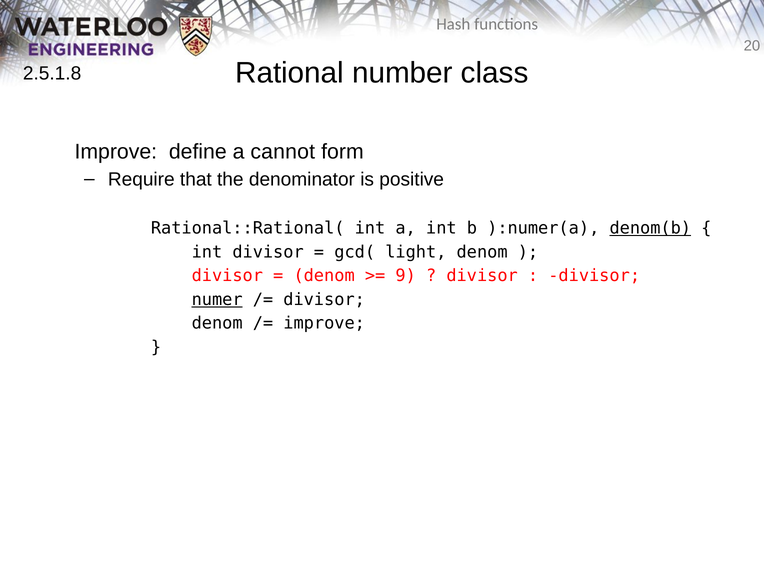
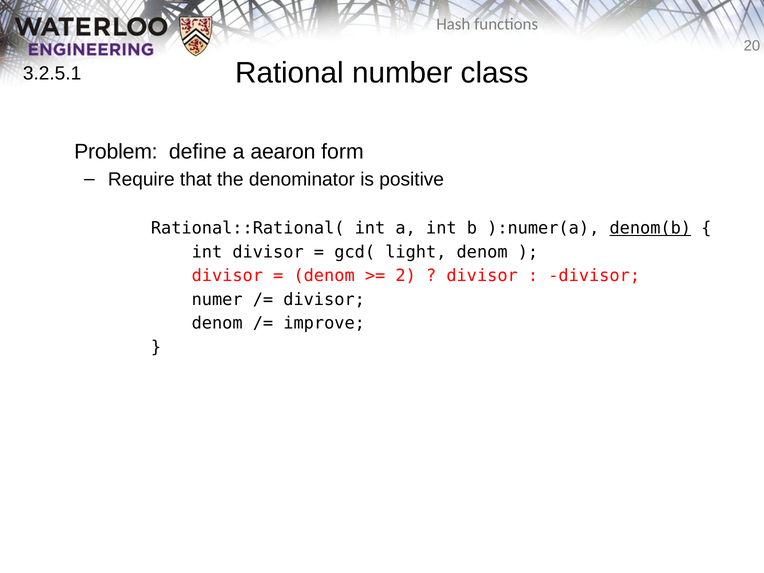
2.5.1.8: 2.5.1.8 -> 3.2.5.1
Improve at (116, 152): Improve -> Problem
cannot: cannot -> aearon
9: 9 -> 2
numer underline: present -> none
